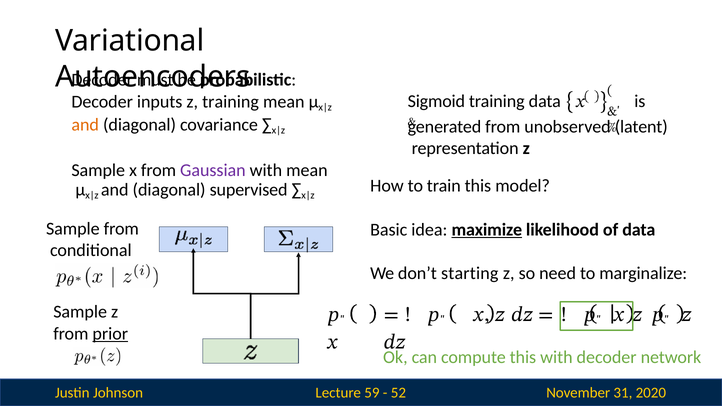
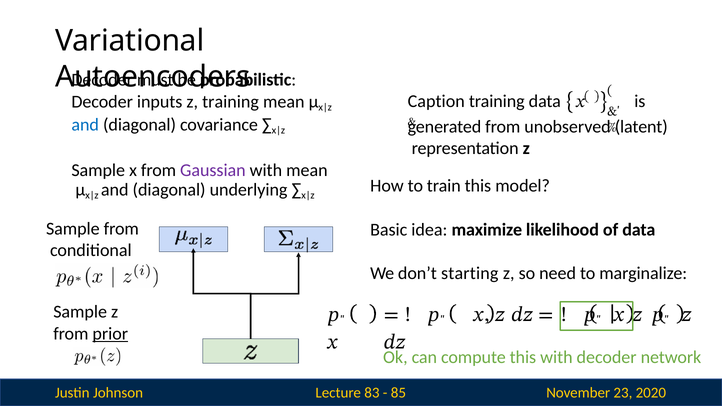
Sigmoid: Sigmoid -> Caption
and at (85, 125) colour: orange -> blue
supervised: supervised -> underlying
maximize underline: present -> none
59: 59 -> 83
52: 52 -> 85
31: 31 -> 23
